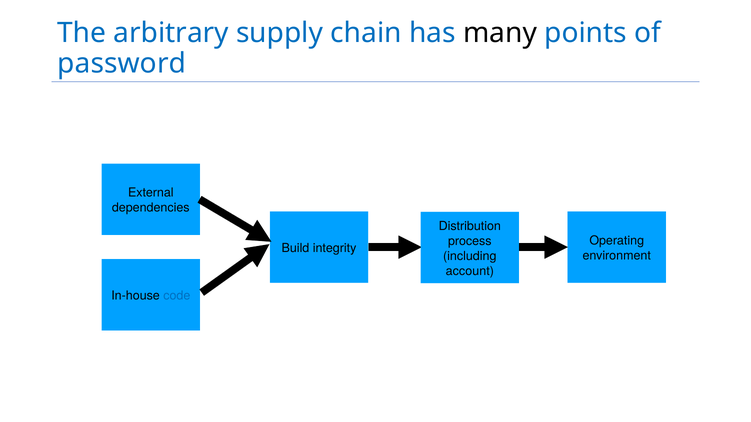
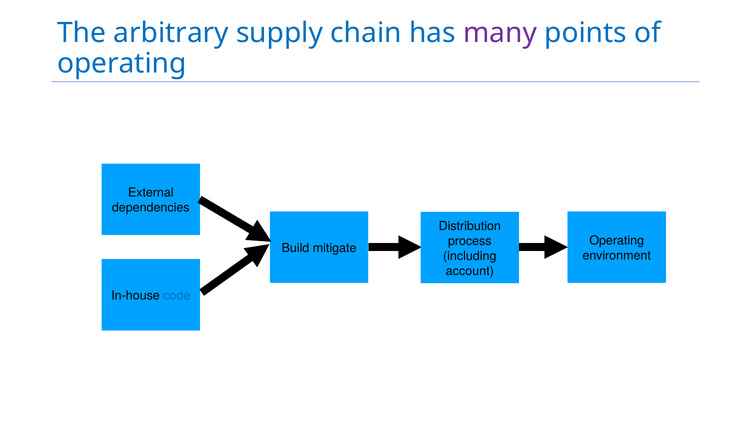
many colour: black -> purple
password at (122, 63): password -> operating
integrity: integrity -> mitigate
